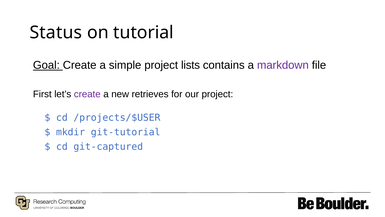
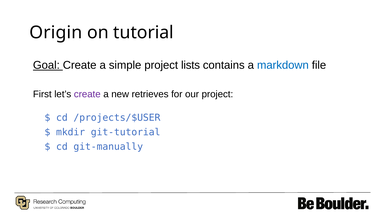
Status: Status -> Origin
markdown colour: purple -> blue
git-captured: git-captured -> git-manually
